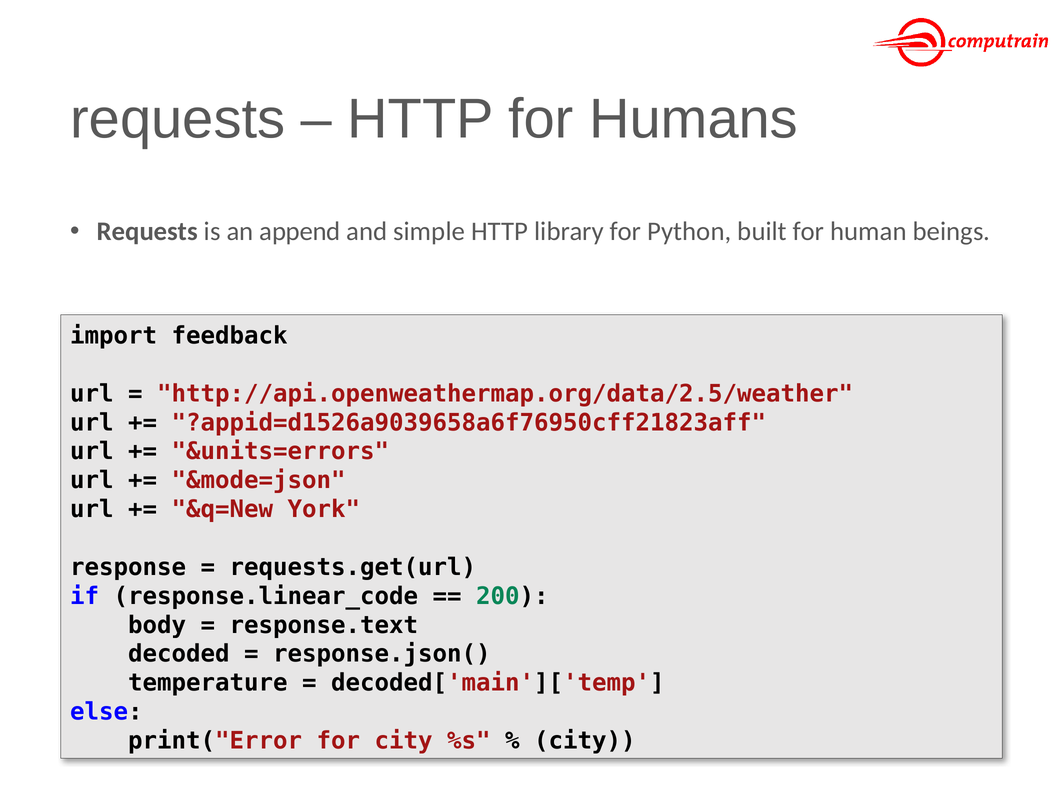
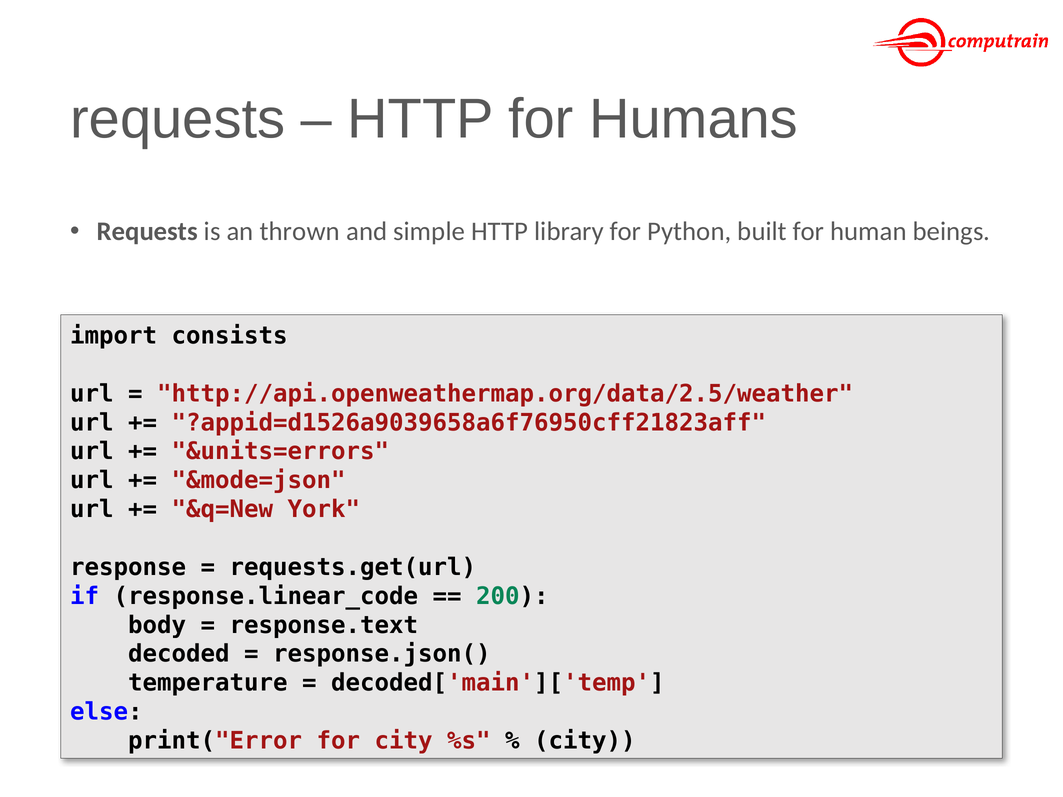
append: append -> thrown
feedback: feedback -> consists
